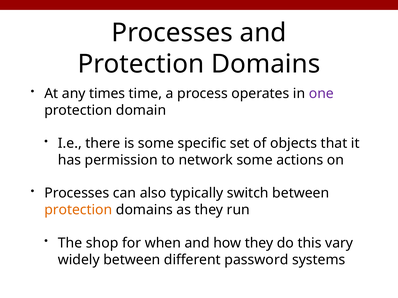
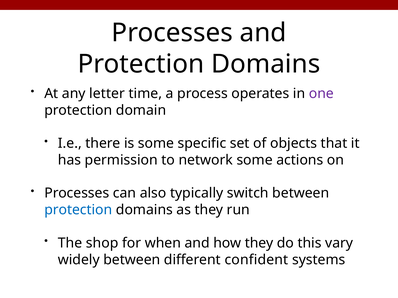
times: times -> letter
protection at (78, 210) colour: orange -> blue
password: password -> confident
